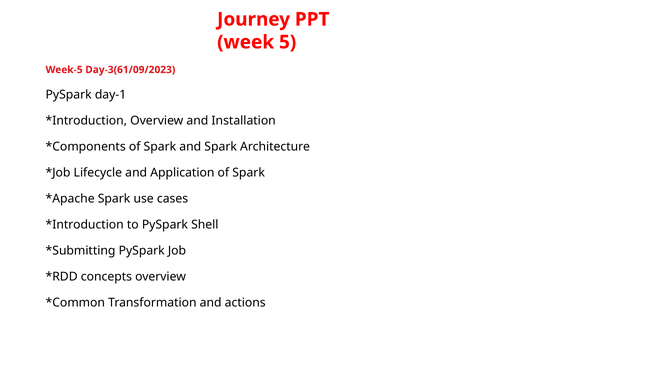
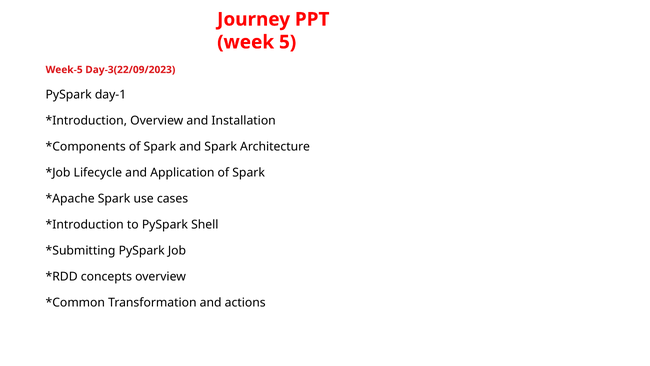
Day-3(61/09/2023: Day-3(61/09/2023 -> Day-3(22/09/2023
